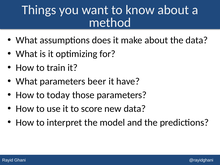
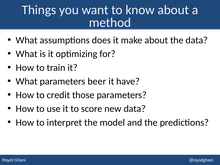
today: today -> credit
